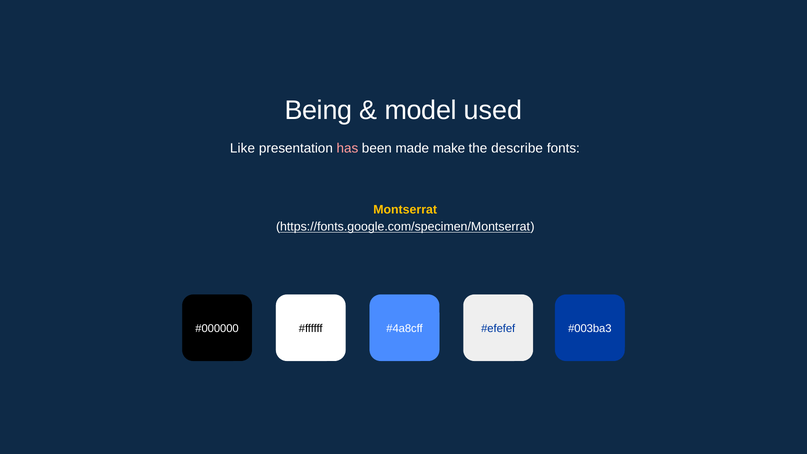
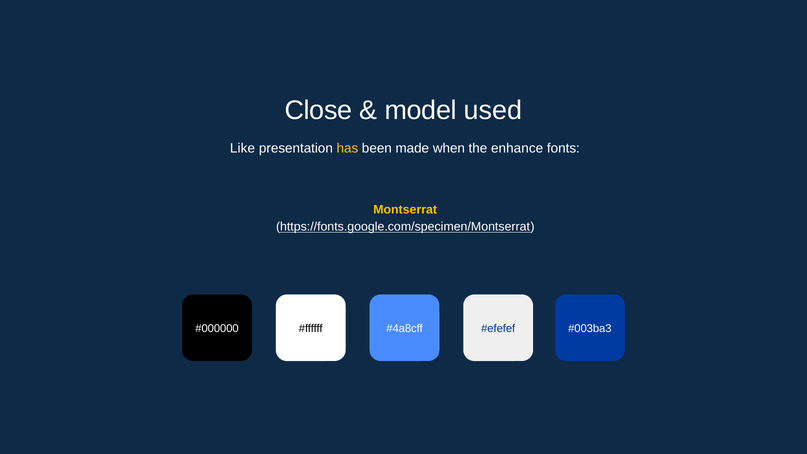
Being: Being -> Close
has colour: pink -> yellow
make: make -> when
describe: describe -> enhance
